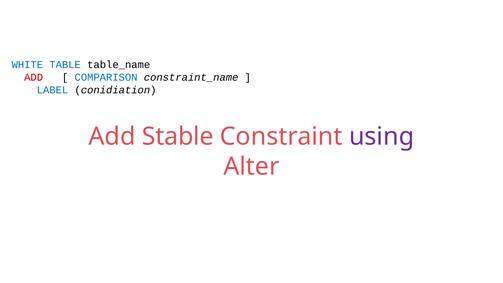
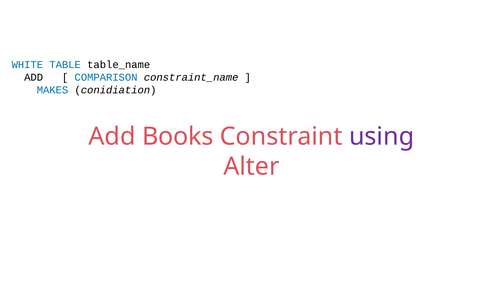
ADD at (34, 77) colour: red -> black
LABEL: LABEL -> MAKES
Stable: Stable -> Books
